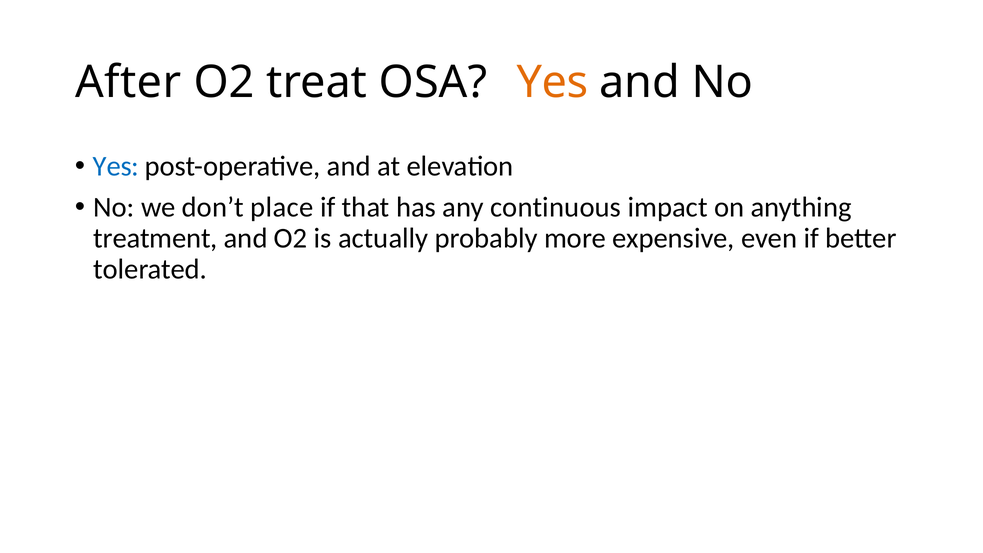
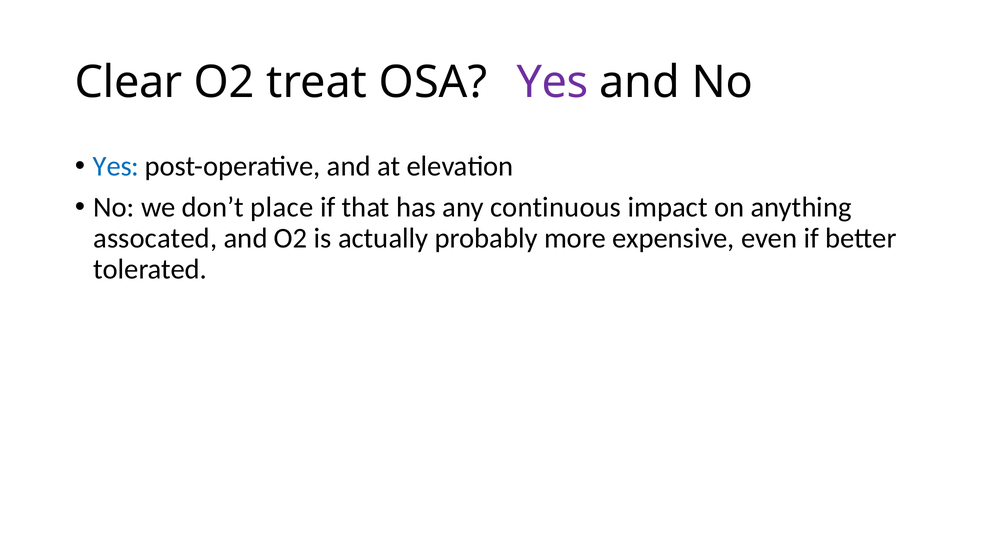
After: After -> Clear
Yes at (553, 83) colour: orange -> purple
treatment: treatment -> assocated
